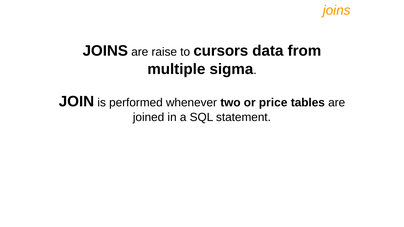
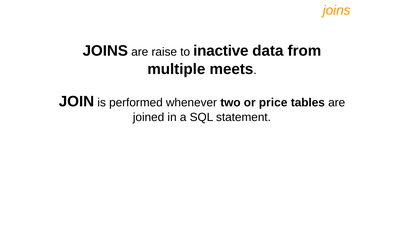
cursors: cursors -> inactive
sigma: sigma -> meets
